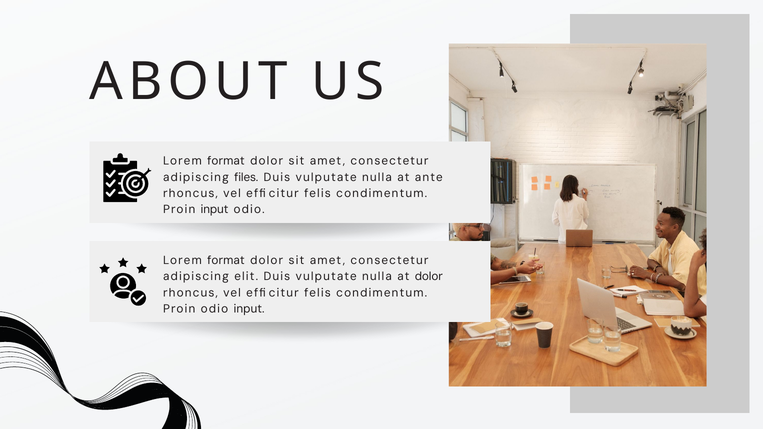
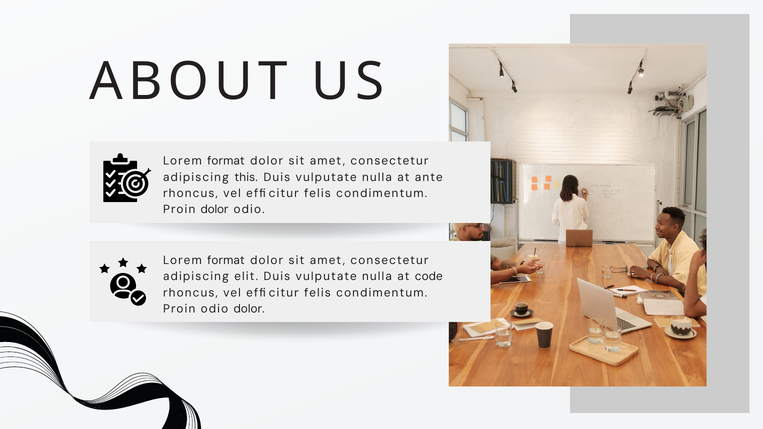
files: files -> this
Proin input: input -> dolor
at dolor: dolor -> code
odio input: input -> dolor
